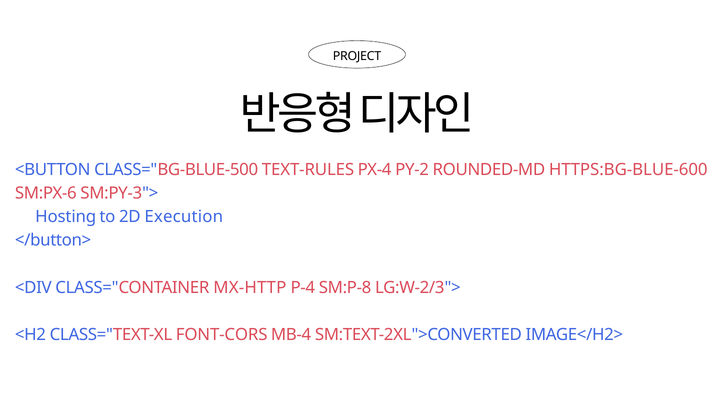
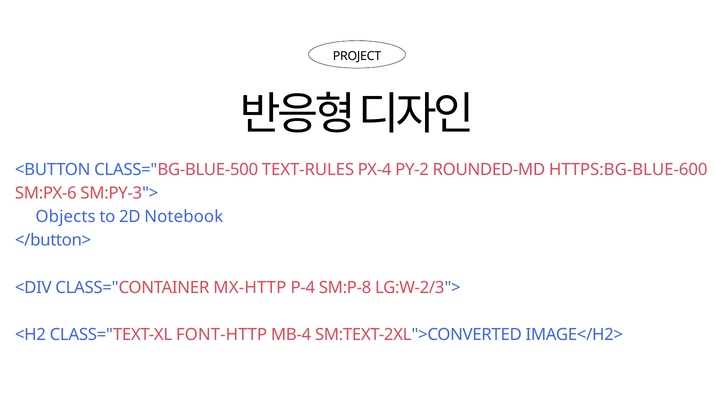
Hosting: Hosting -> Objects
Execution: Execution -> Notebook
FONT-CORS: FONT-CORS -> FONT-HTTP
